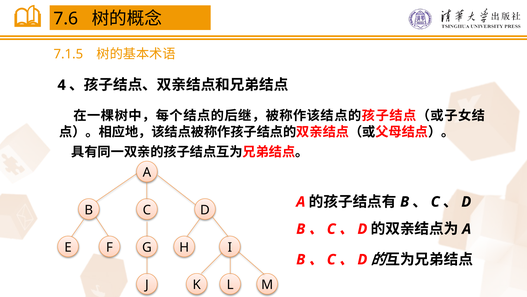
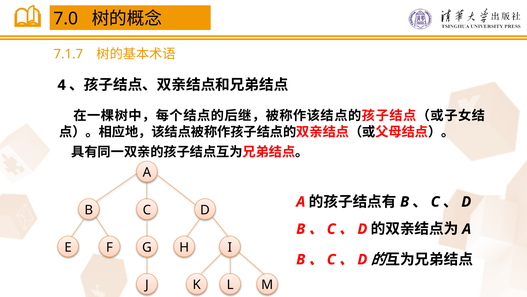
7.6: 7.6 -> 7.0
7.1.5: 7.1.5 -> 7.1.7
